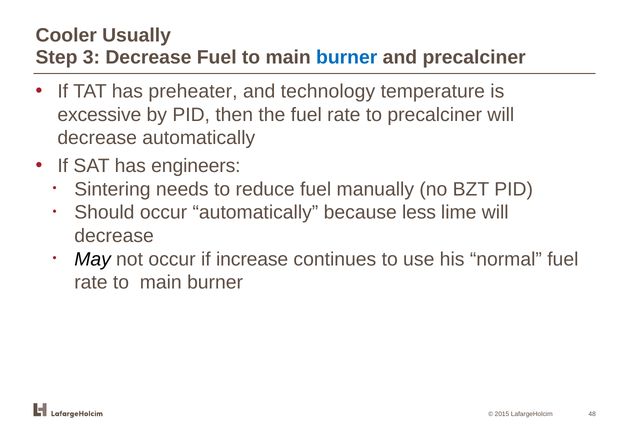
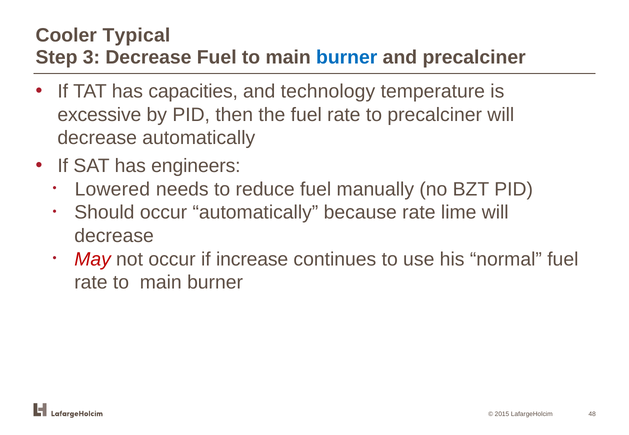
Usually: Usually -> Typical
preheater: preheater -> capacities
Sintering: Sintering -> Lowered
because less: less -> rate
May colour: black -> red
